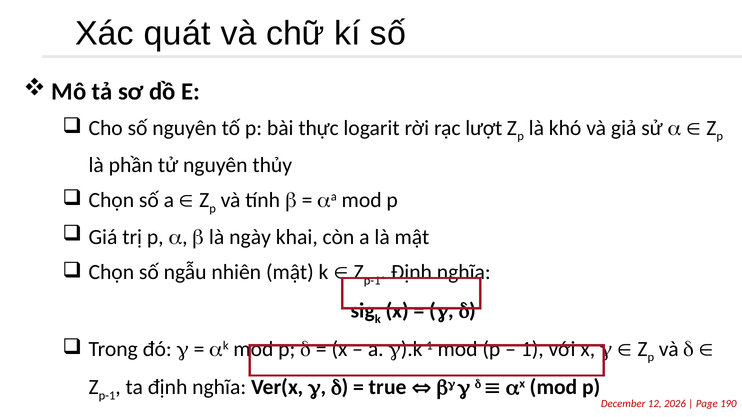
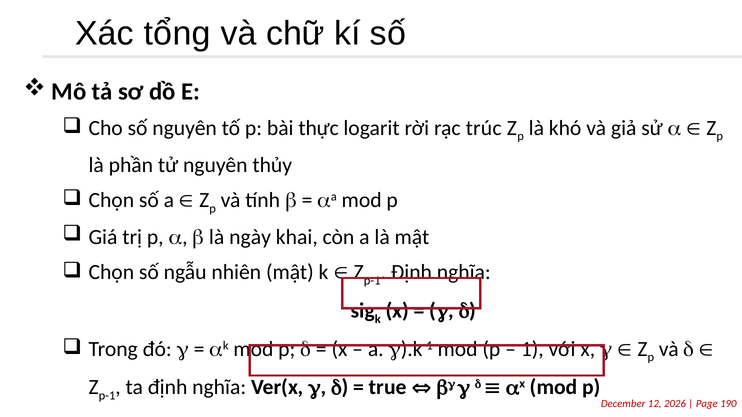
quát: quát -> tổng
lượt: lượt -> trúc
